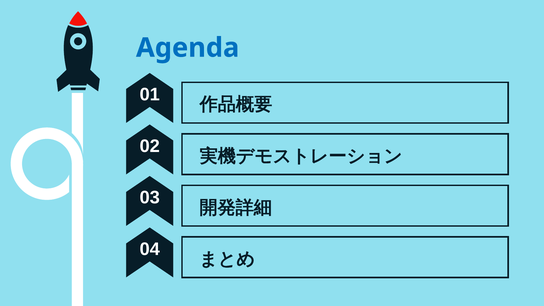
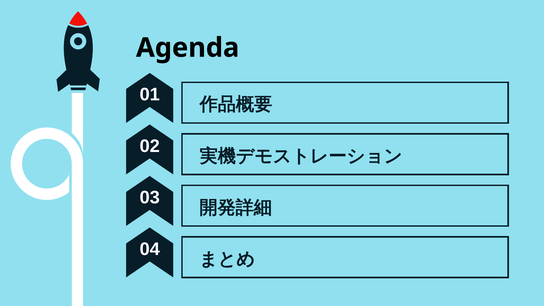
Agenda colour: blue -> black
